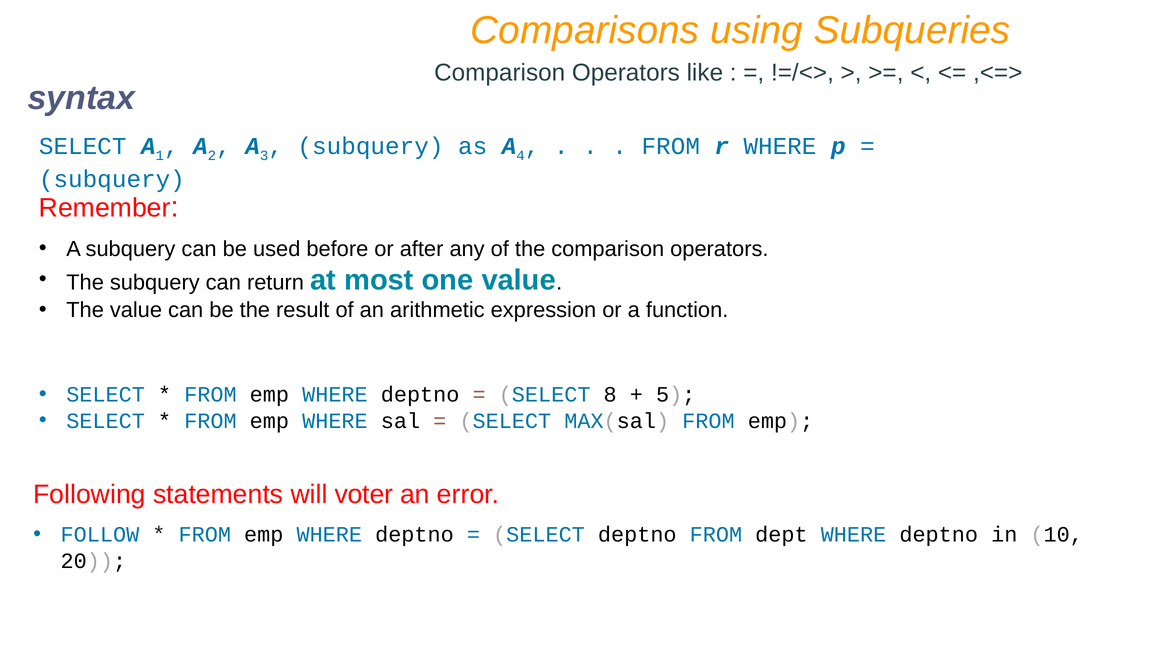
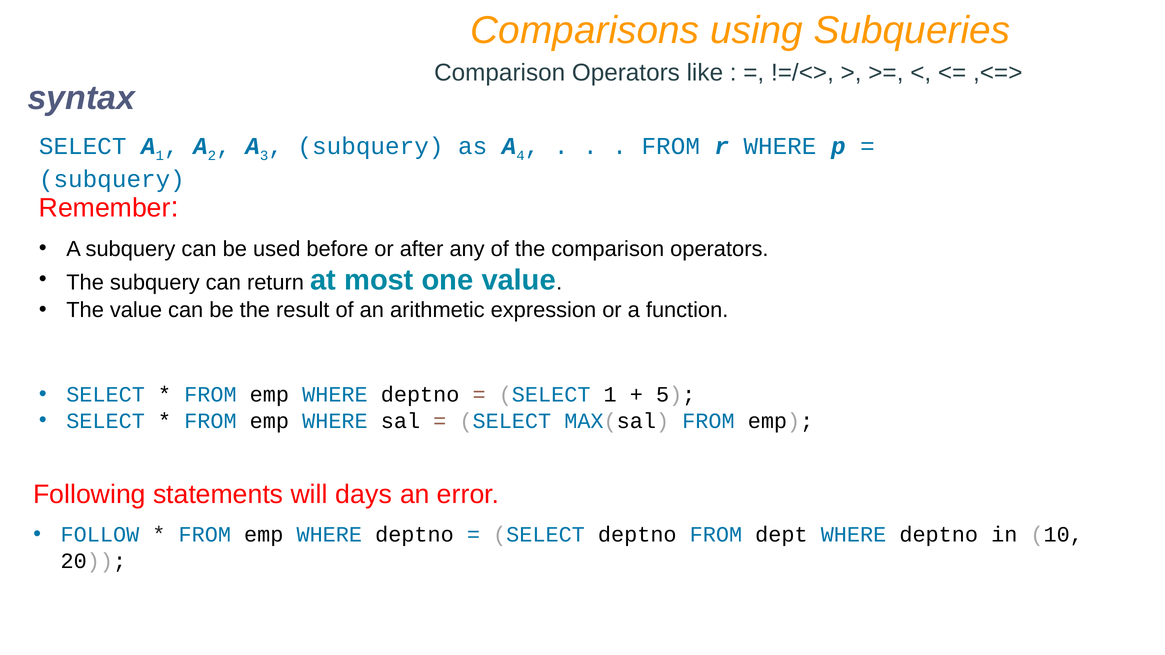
SELECT 8: 8 -> 1
voter: voter -> days
